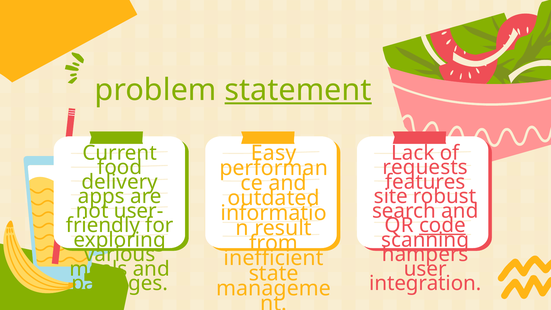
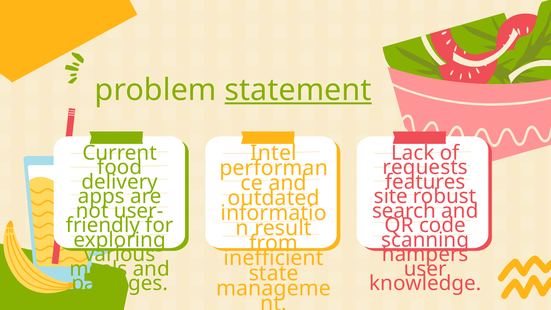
Easy: Easy -> Intel
code underline: present -> none
integration: integration -> knowledge
